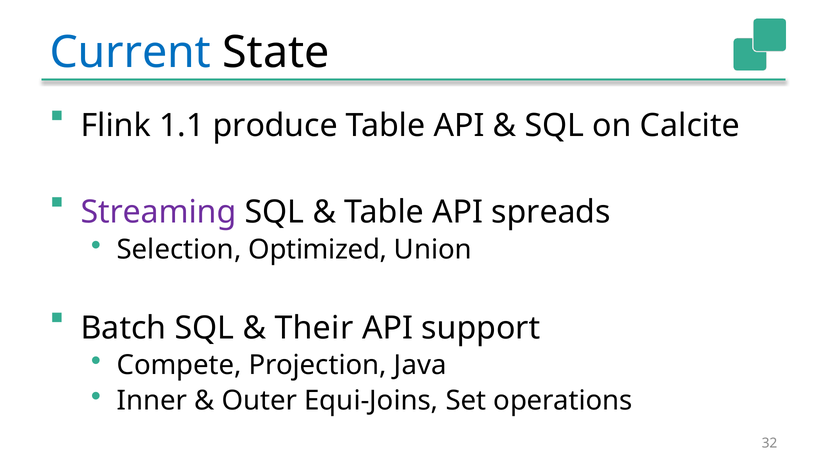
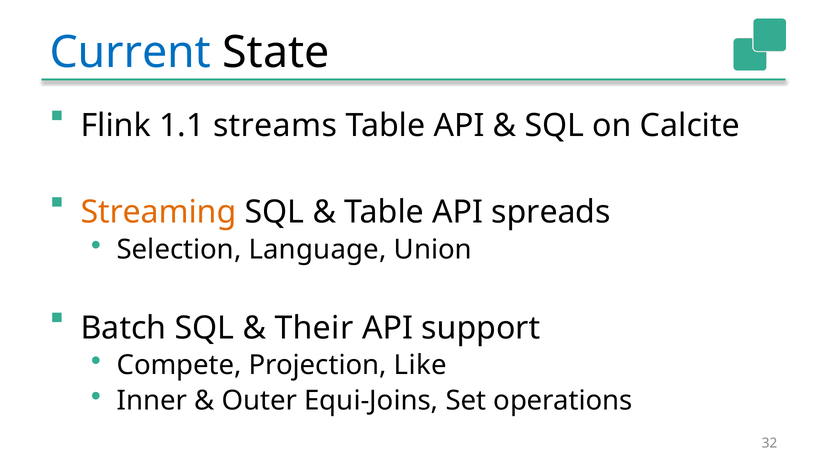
produce: produce -> streams
Streaming colour: purple -> orange
Optimized: Optimized -> Language
Java: Java -> Like
